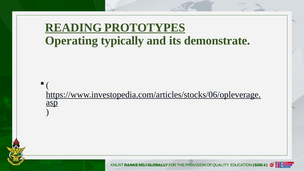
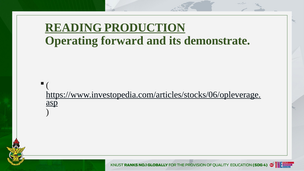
PROTOTYPES: PROTOTYPES -> PRODUCTION
typically: typically -> forward
